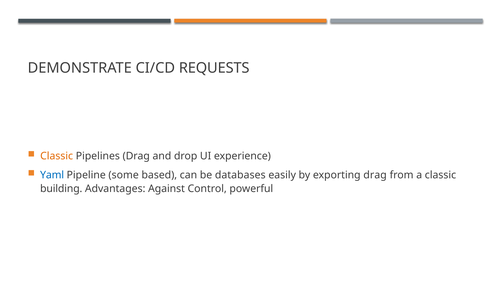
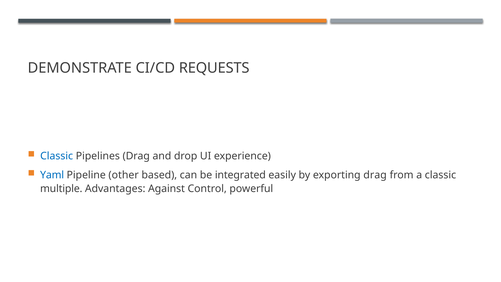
Classic at (57, 156) colour: orange -> blue
some: some -> other
databases: databases -> integrated
building: building -> multiple
